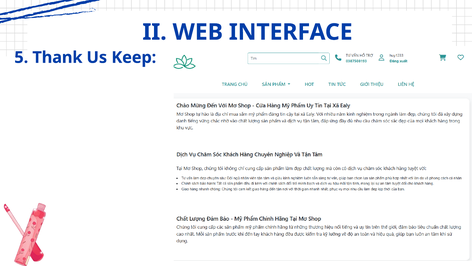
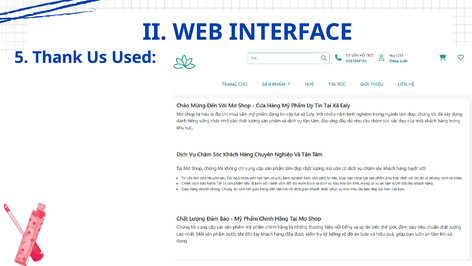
Keep: Keep -> Used
